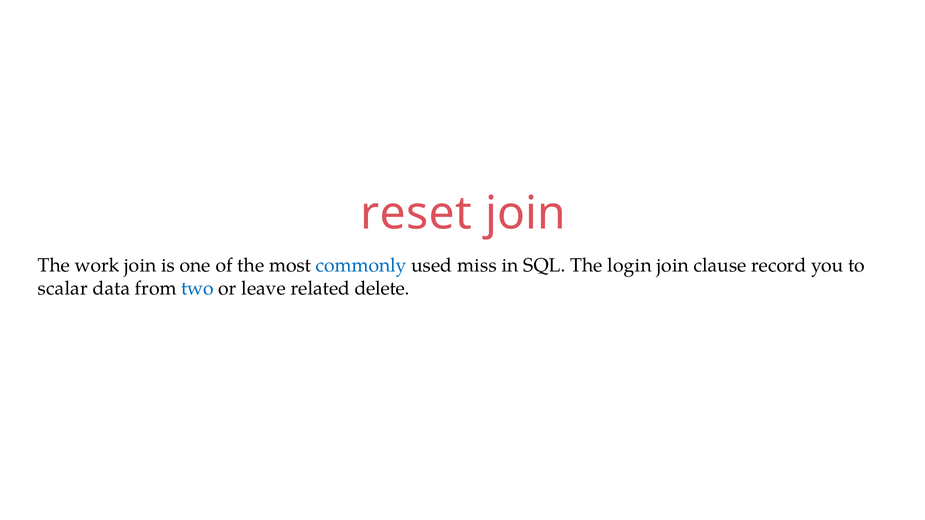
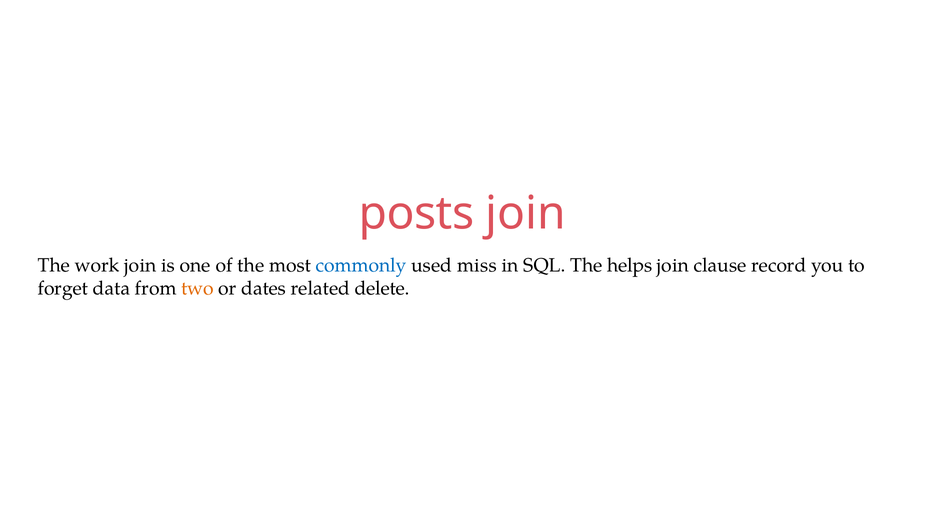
reset: reset -> posts
login: login -> helps
scalar: scalar -> forget
two colour: blue -> orange
leave: leave -> dates
